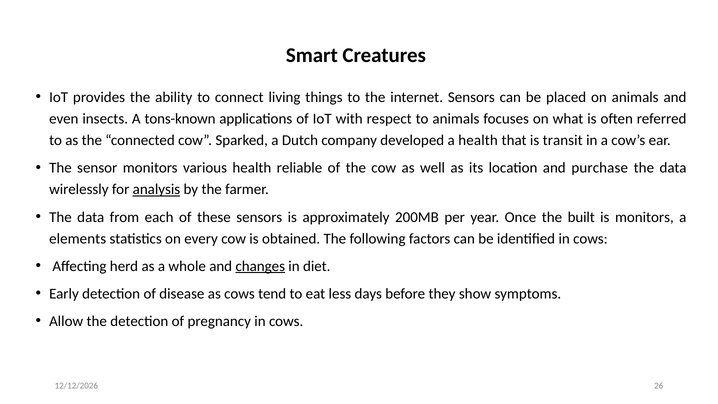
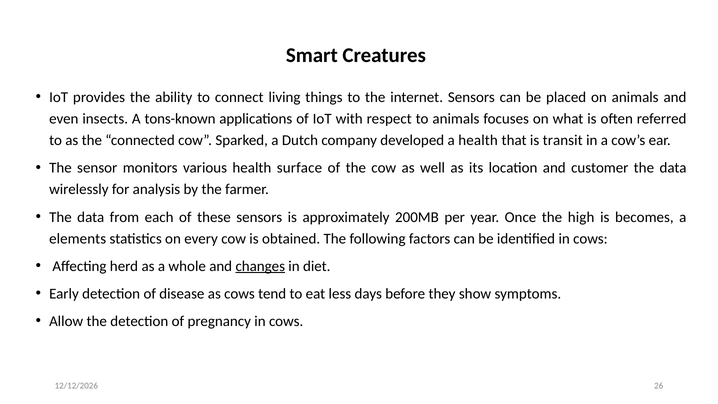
reliable: reliable -> surface
purchase: purchase -> customer
analysis underline: present -> none
built: built -> high
is monitors: monitors -> becomes
